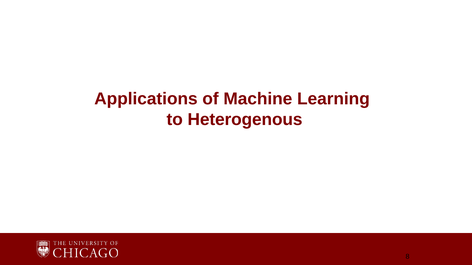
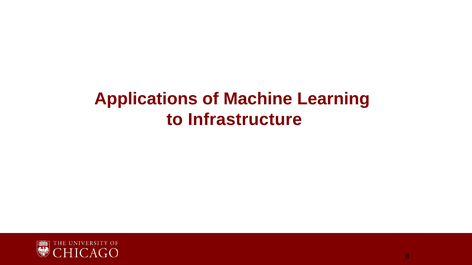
Heterogenous: Heterogenous -> Infrastructure
